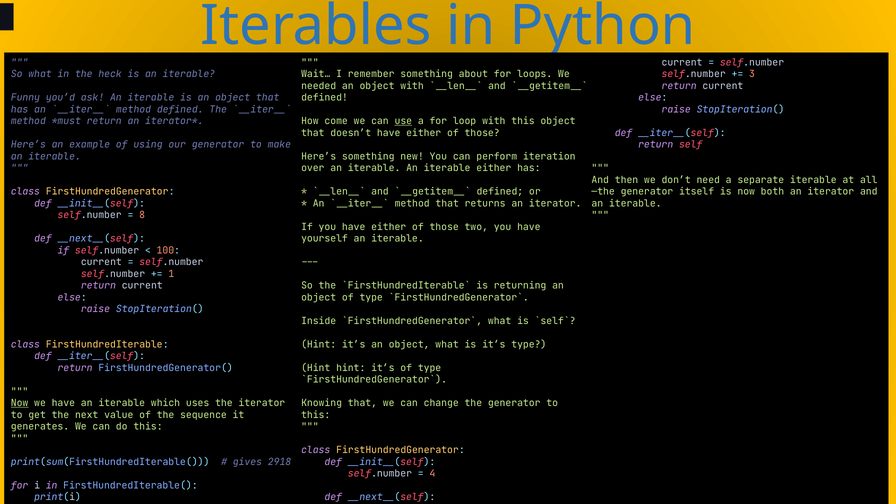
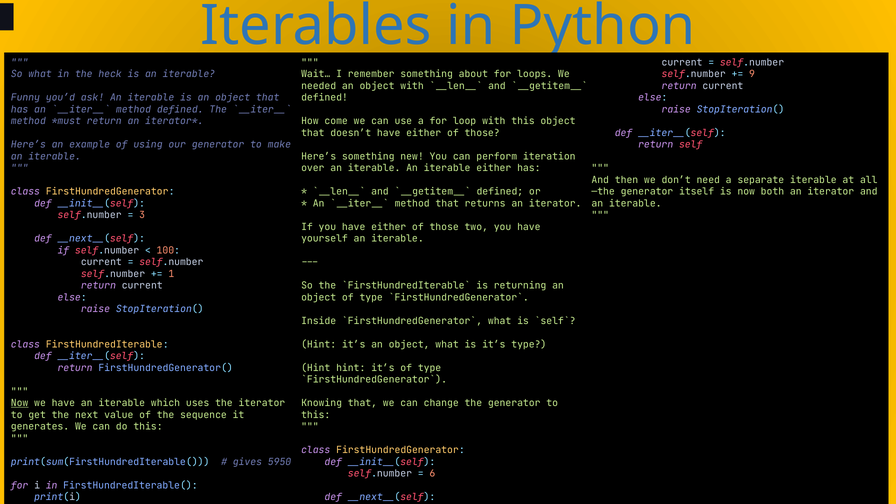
3: 3 -> 9
use underline: present -> none
8: 8 -> 3
2918: 2918 -> 5950
4: 4 -> 6
